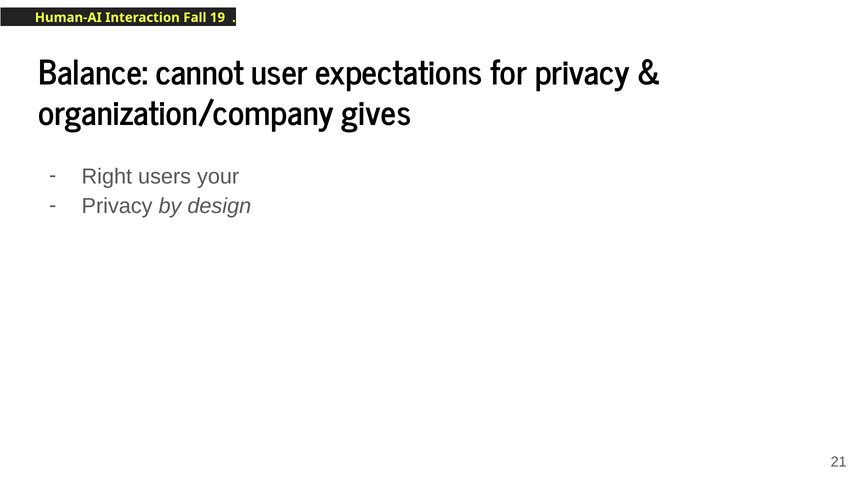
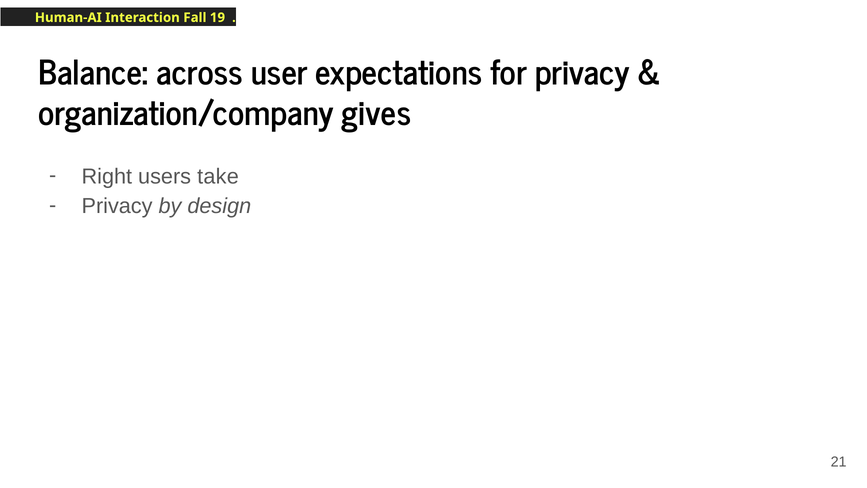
cannot: cannot -> across
your: your -> take
